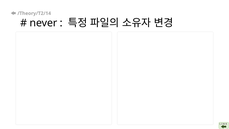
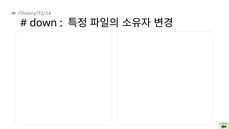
never: never -> down
